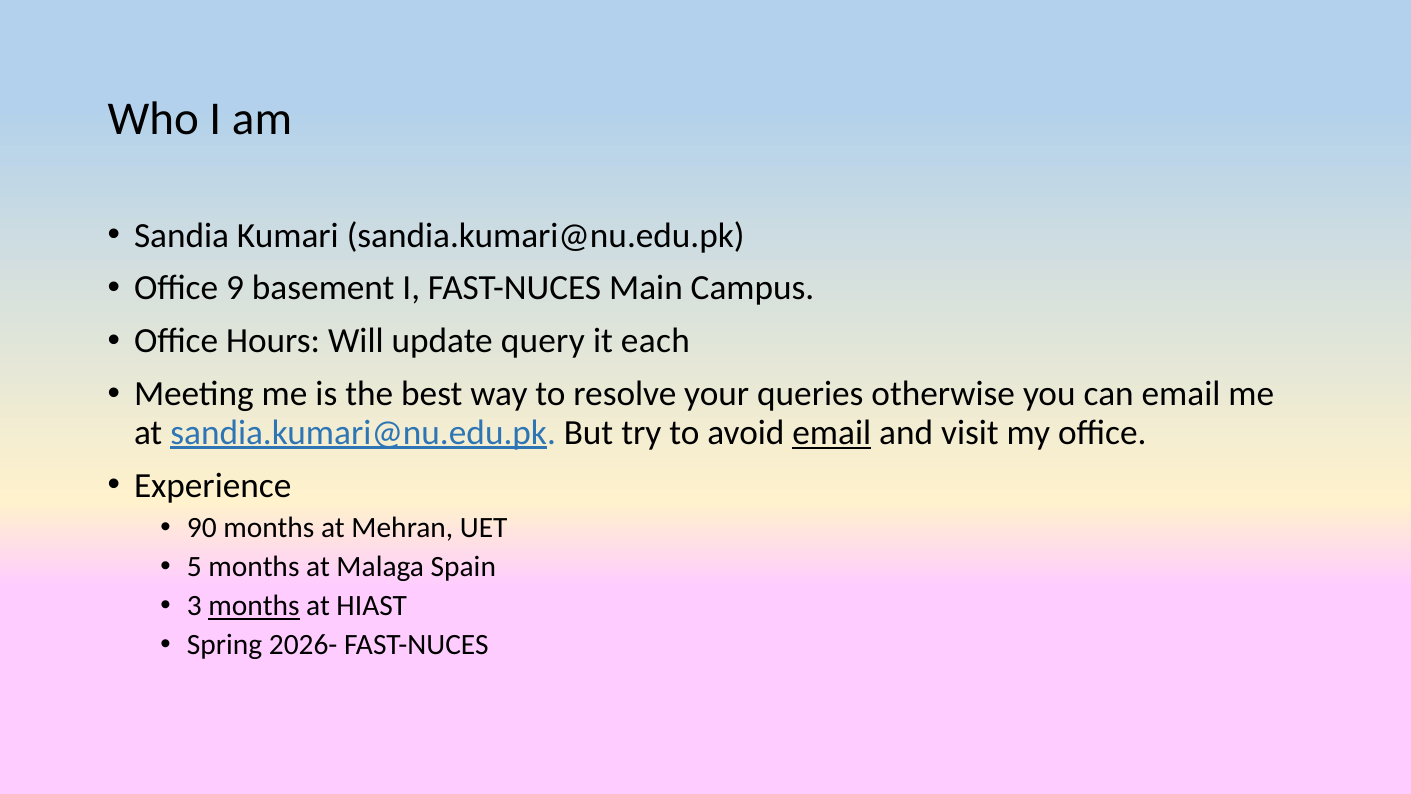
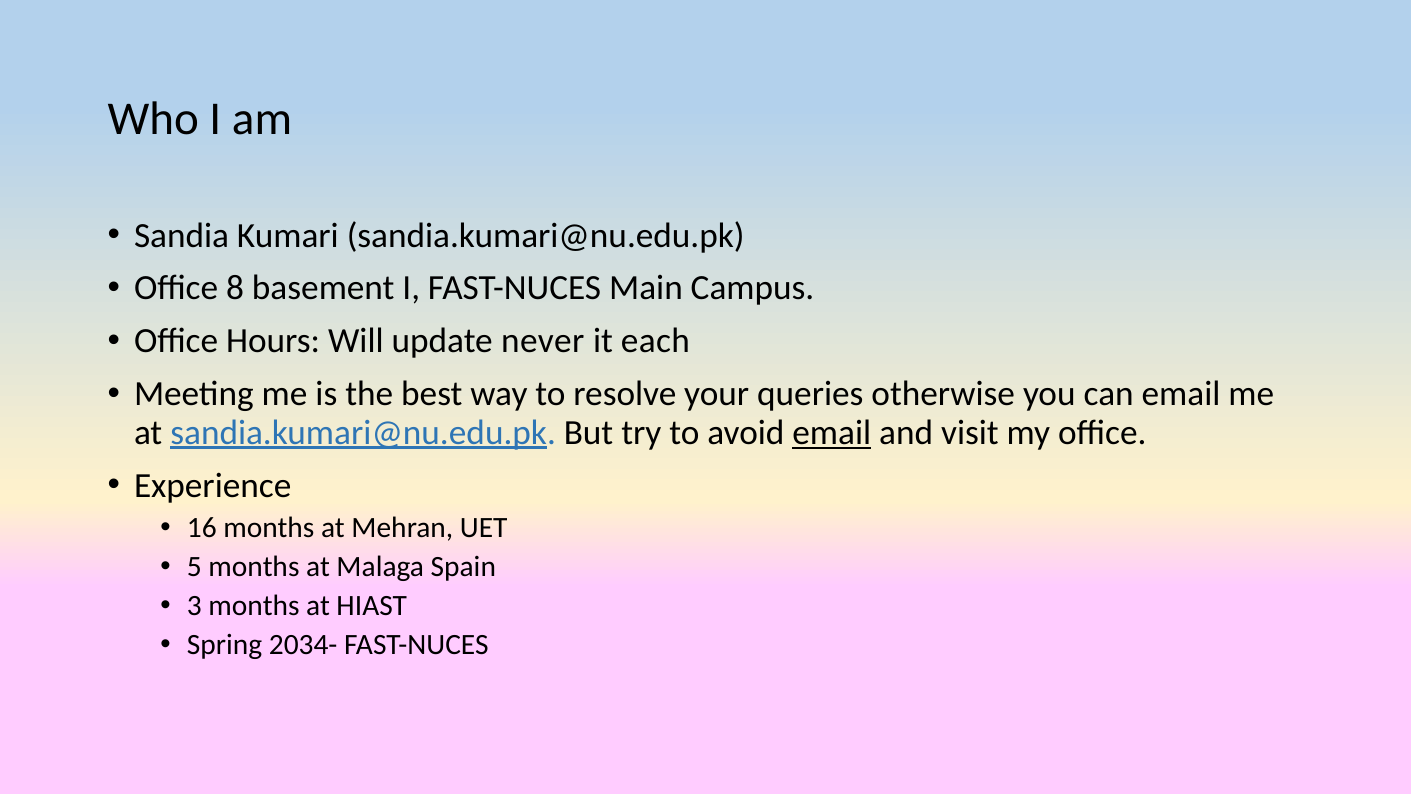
9: 9 -> 8
query: query -> never
90: 90 -> 16
months at (254, 606) underline: present -> none
2026-: 2026- -> 2034-
